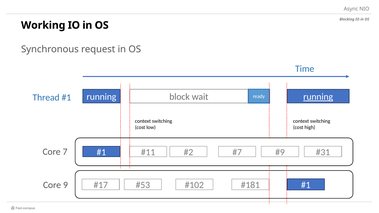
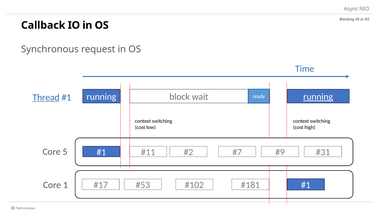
Working: Working -> Callback
Thread underline: none -> present
7: 7 -> 5
9: 9 -> 1
